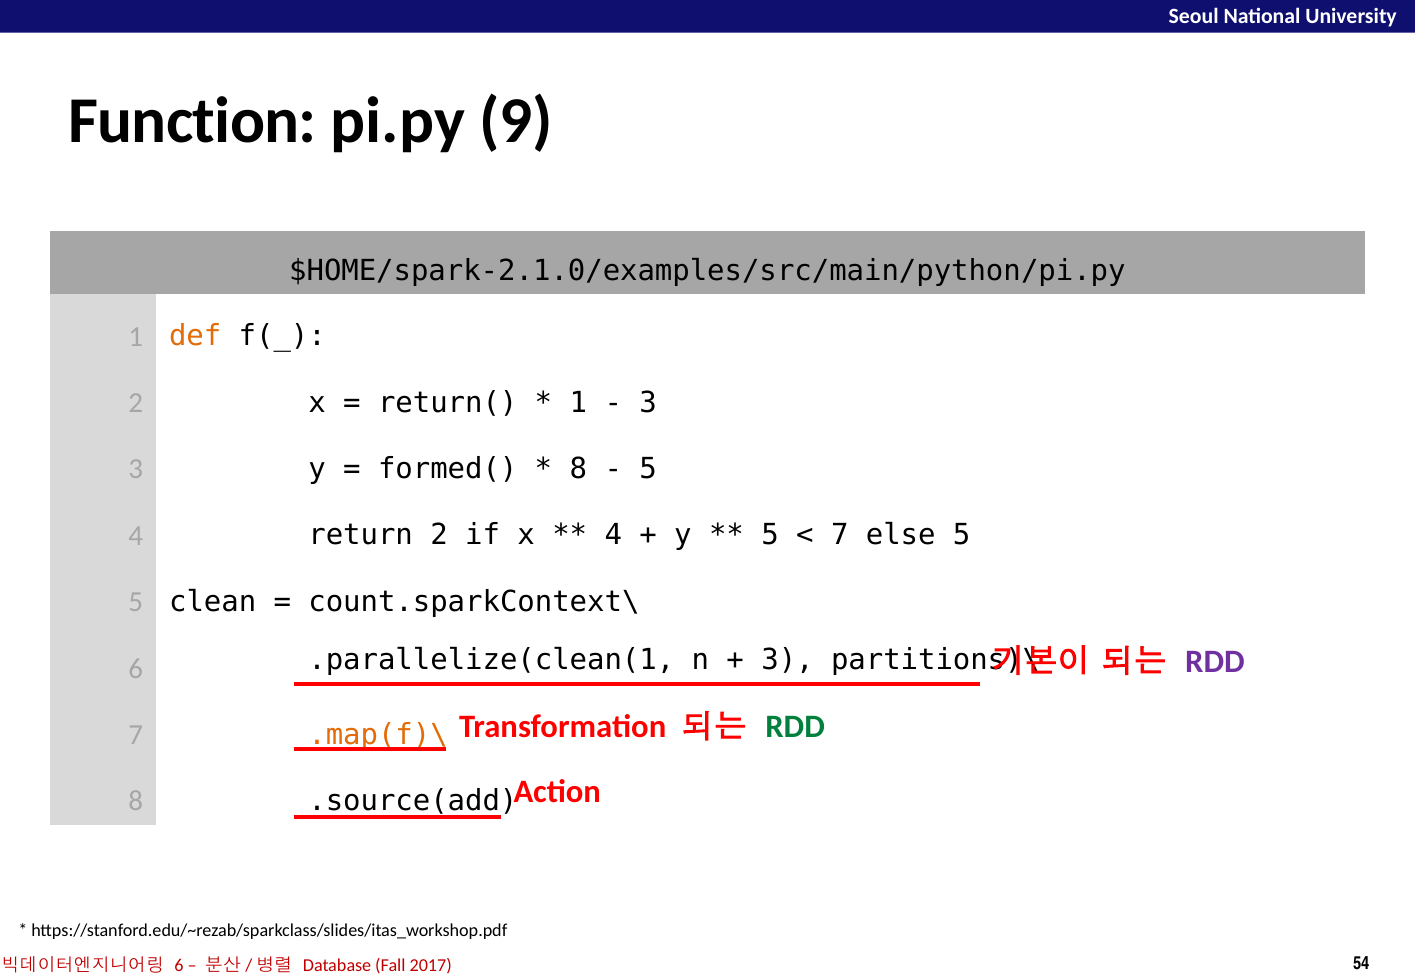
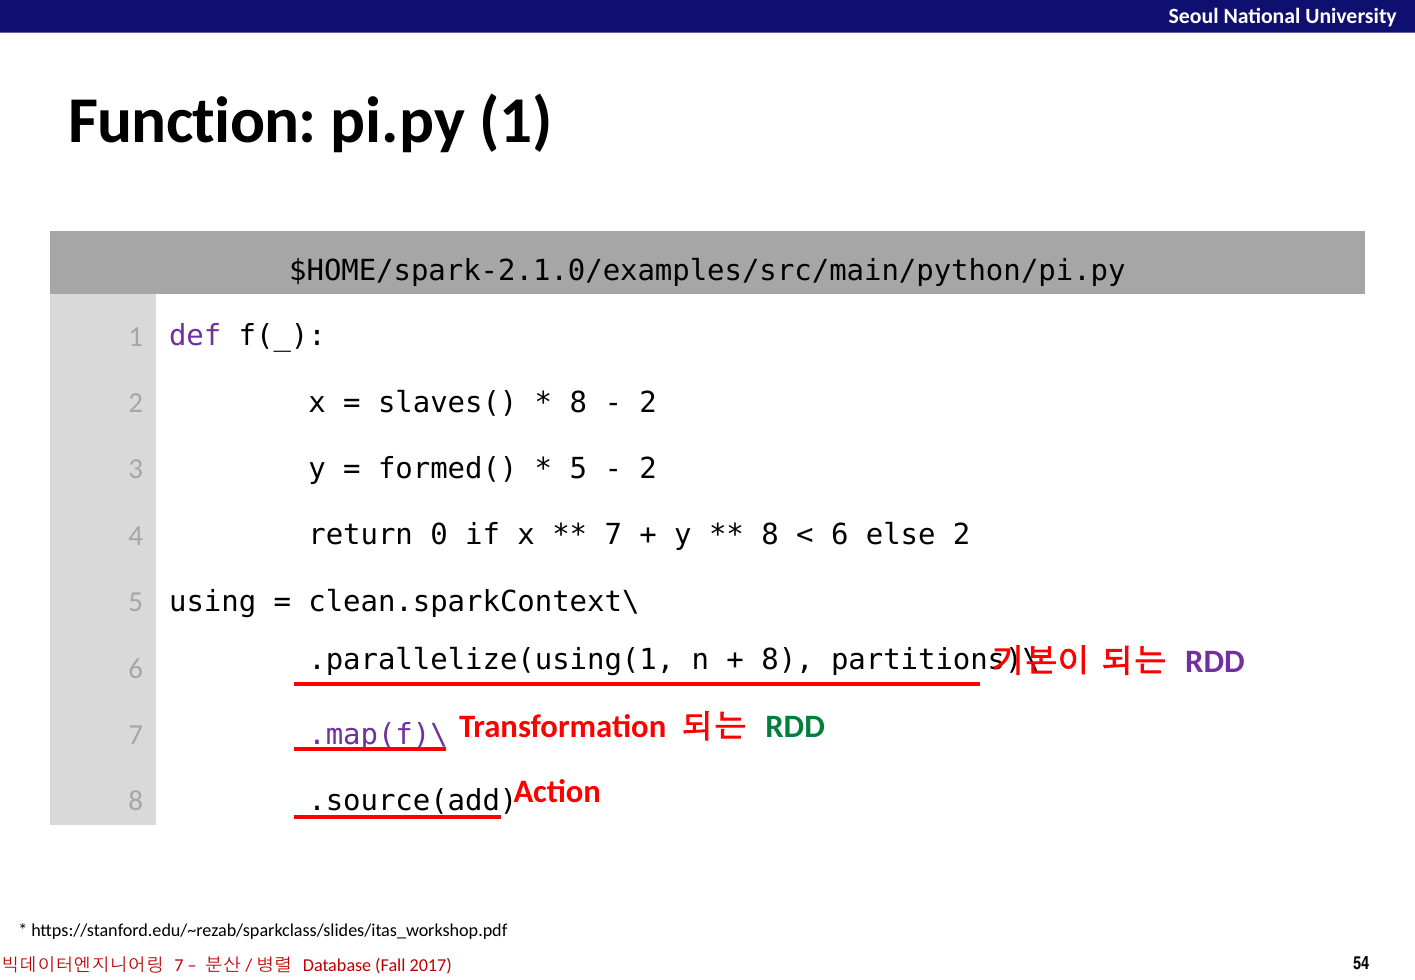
pi.py 9: 9 -> 1
def colour: orange -> purple
return(: return( -> slaves(
1 at (578, 402): 1 -> 8
3 at (648, 402): 3 -> 2
8 at (578, 469): 8 -> 5
5 at (648, 469): 5 -> 2
return 2: 2 -> 0
4 at (613, 535): 4 -> 7
5 at (770, 535): 5 -> 8
7 at (840, 535): 7 -> 6
else 5: 5 -> 2
clean: clean -> using
count.sparkContext\: count.sparkContext\ -> clean.sparkContext\
.parallelize(clean(1: .parallelize(clean(1 -> .parallelize(using(1
3 at (787, 659): 3 -> 8
.map(f)\ colour: orange -> purple
6 at (179, 965): 6 -> 7
